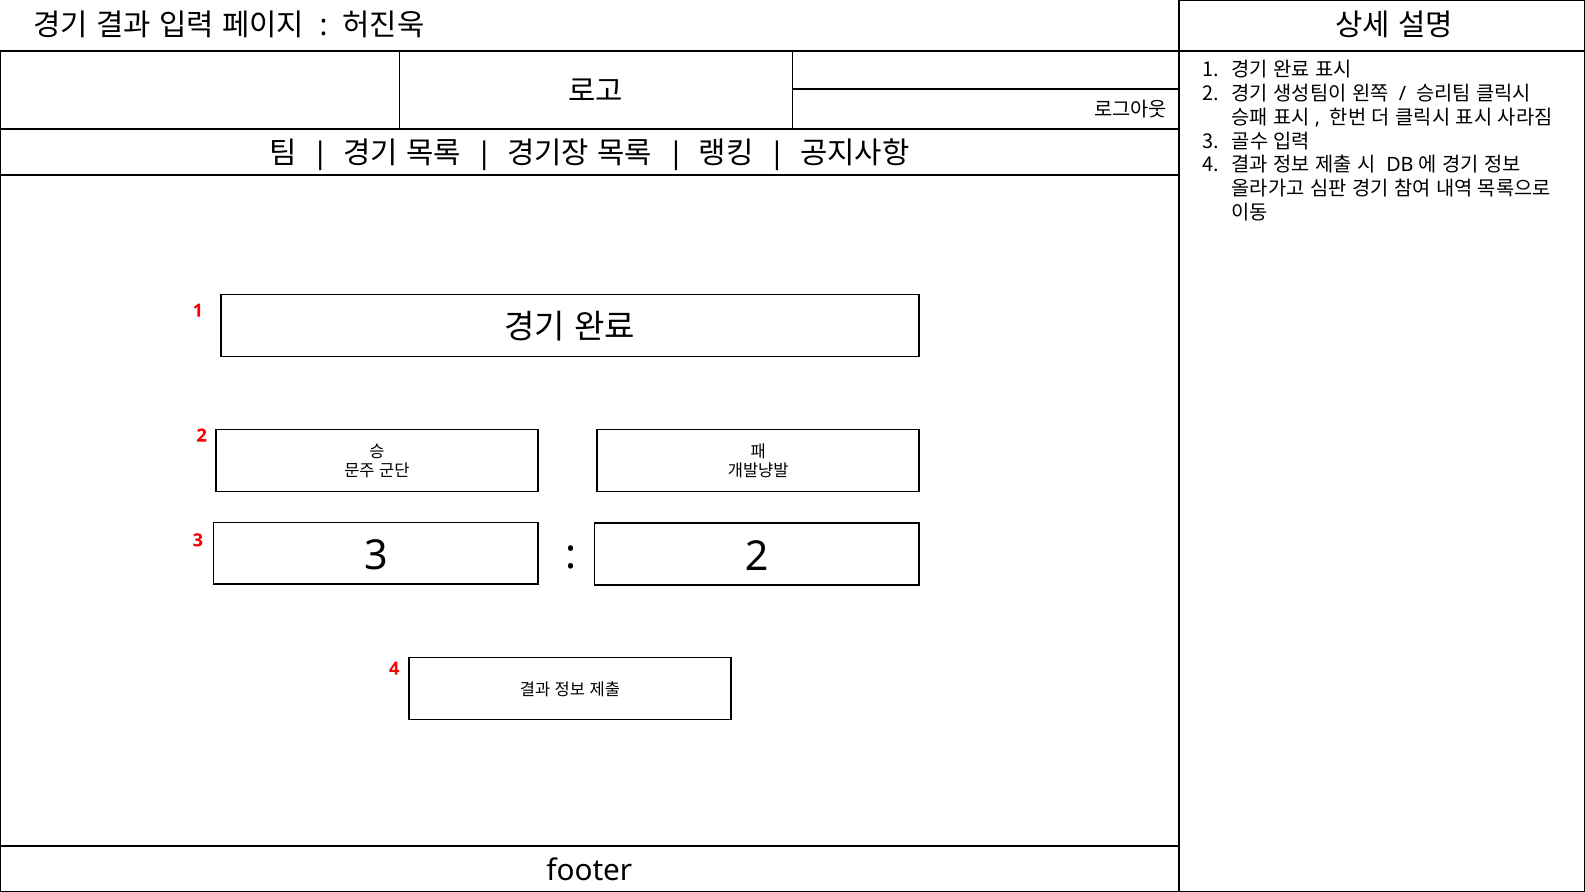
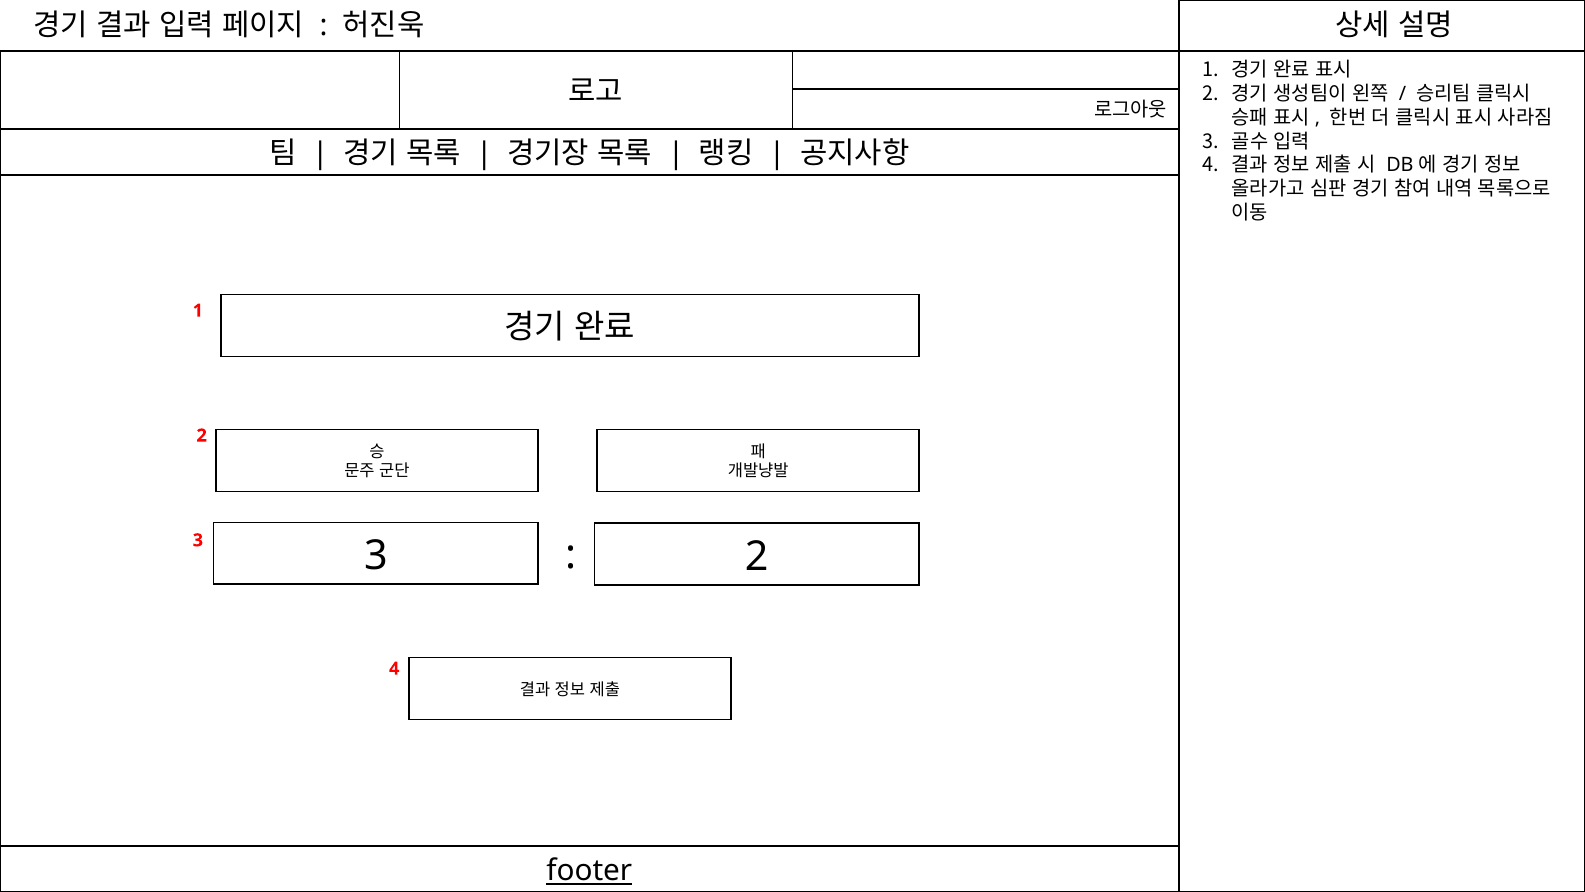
footer underline: none -> present
